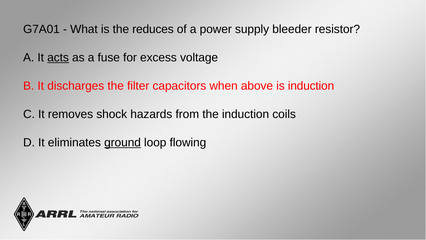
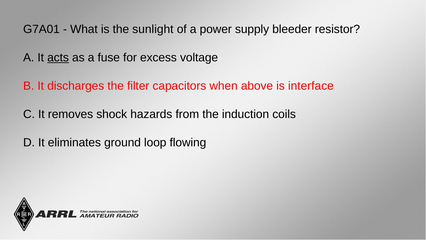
reduces: reduces -> sunlight
is induction: induction -> interface
ground underline: present -> none
